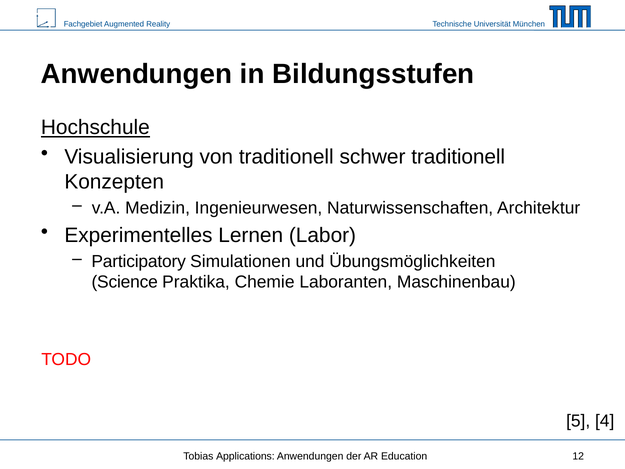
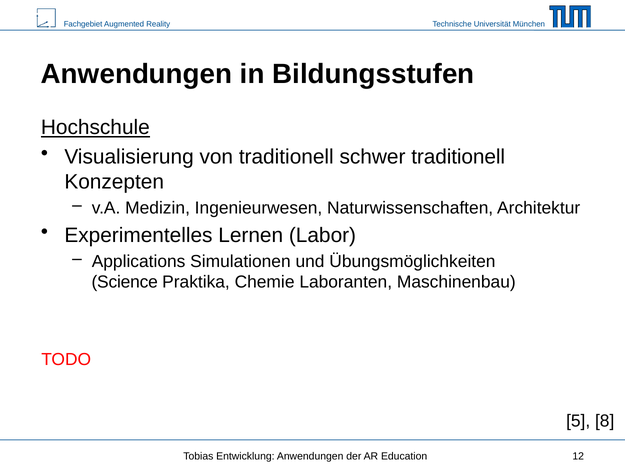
Participatory: Participatory -> Applications
4: 4 -> 8
Applications: Applications -> Entwicklung
